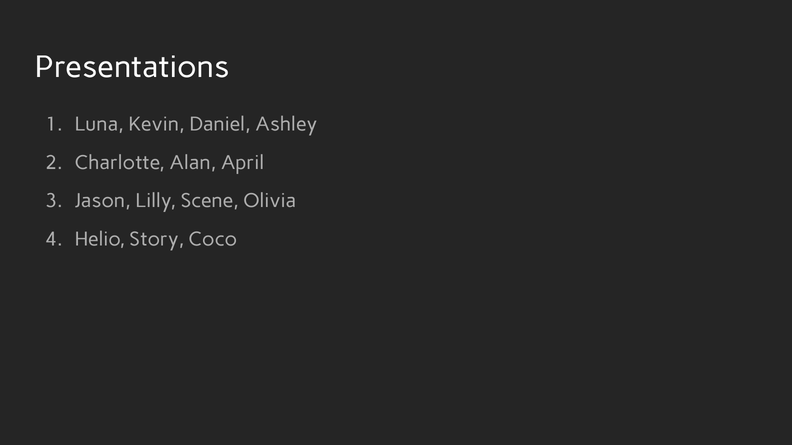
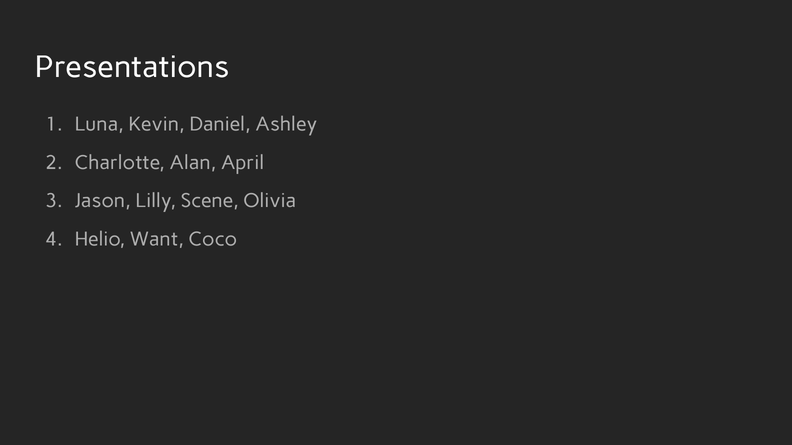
Story: Story -> Want
